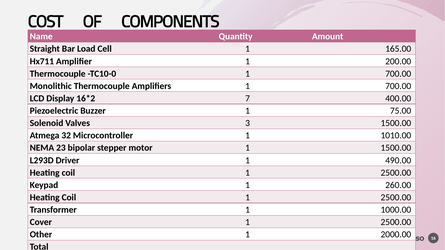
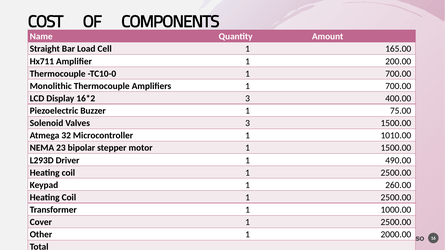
7 at (248, 99): 7 -> 3
